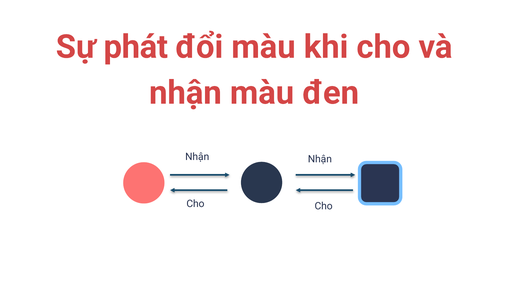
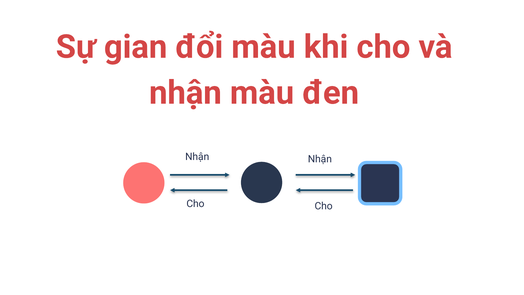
phát: phát -> gian
